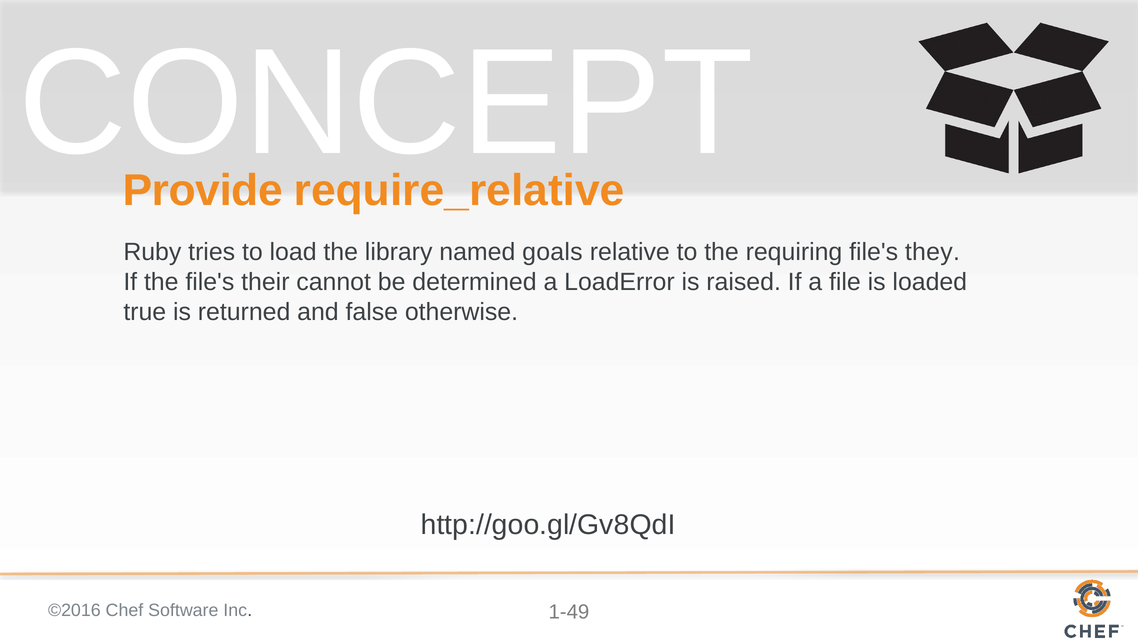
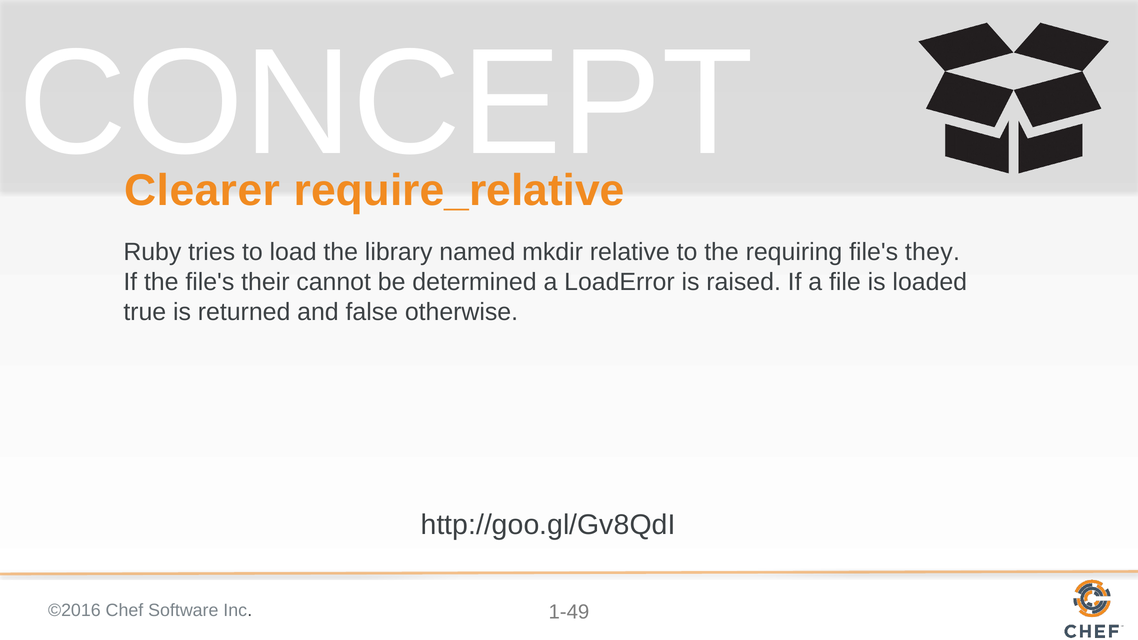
Provide: Provide -> Clearer
goals: goals -> mkdir
